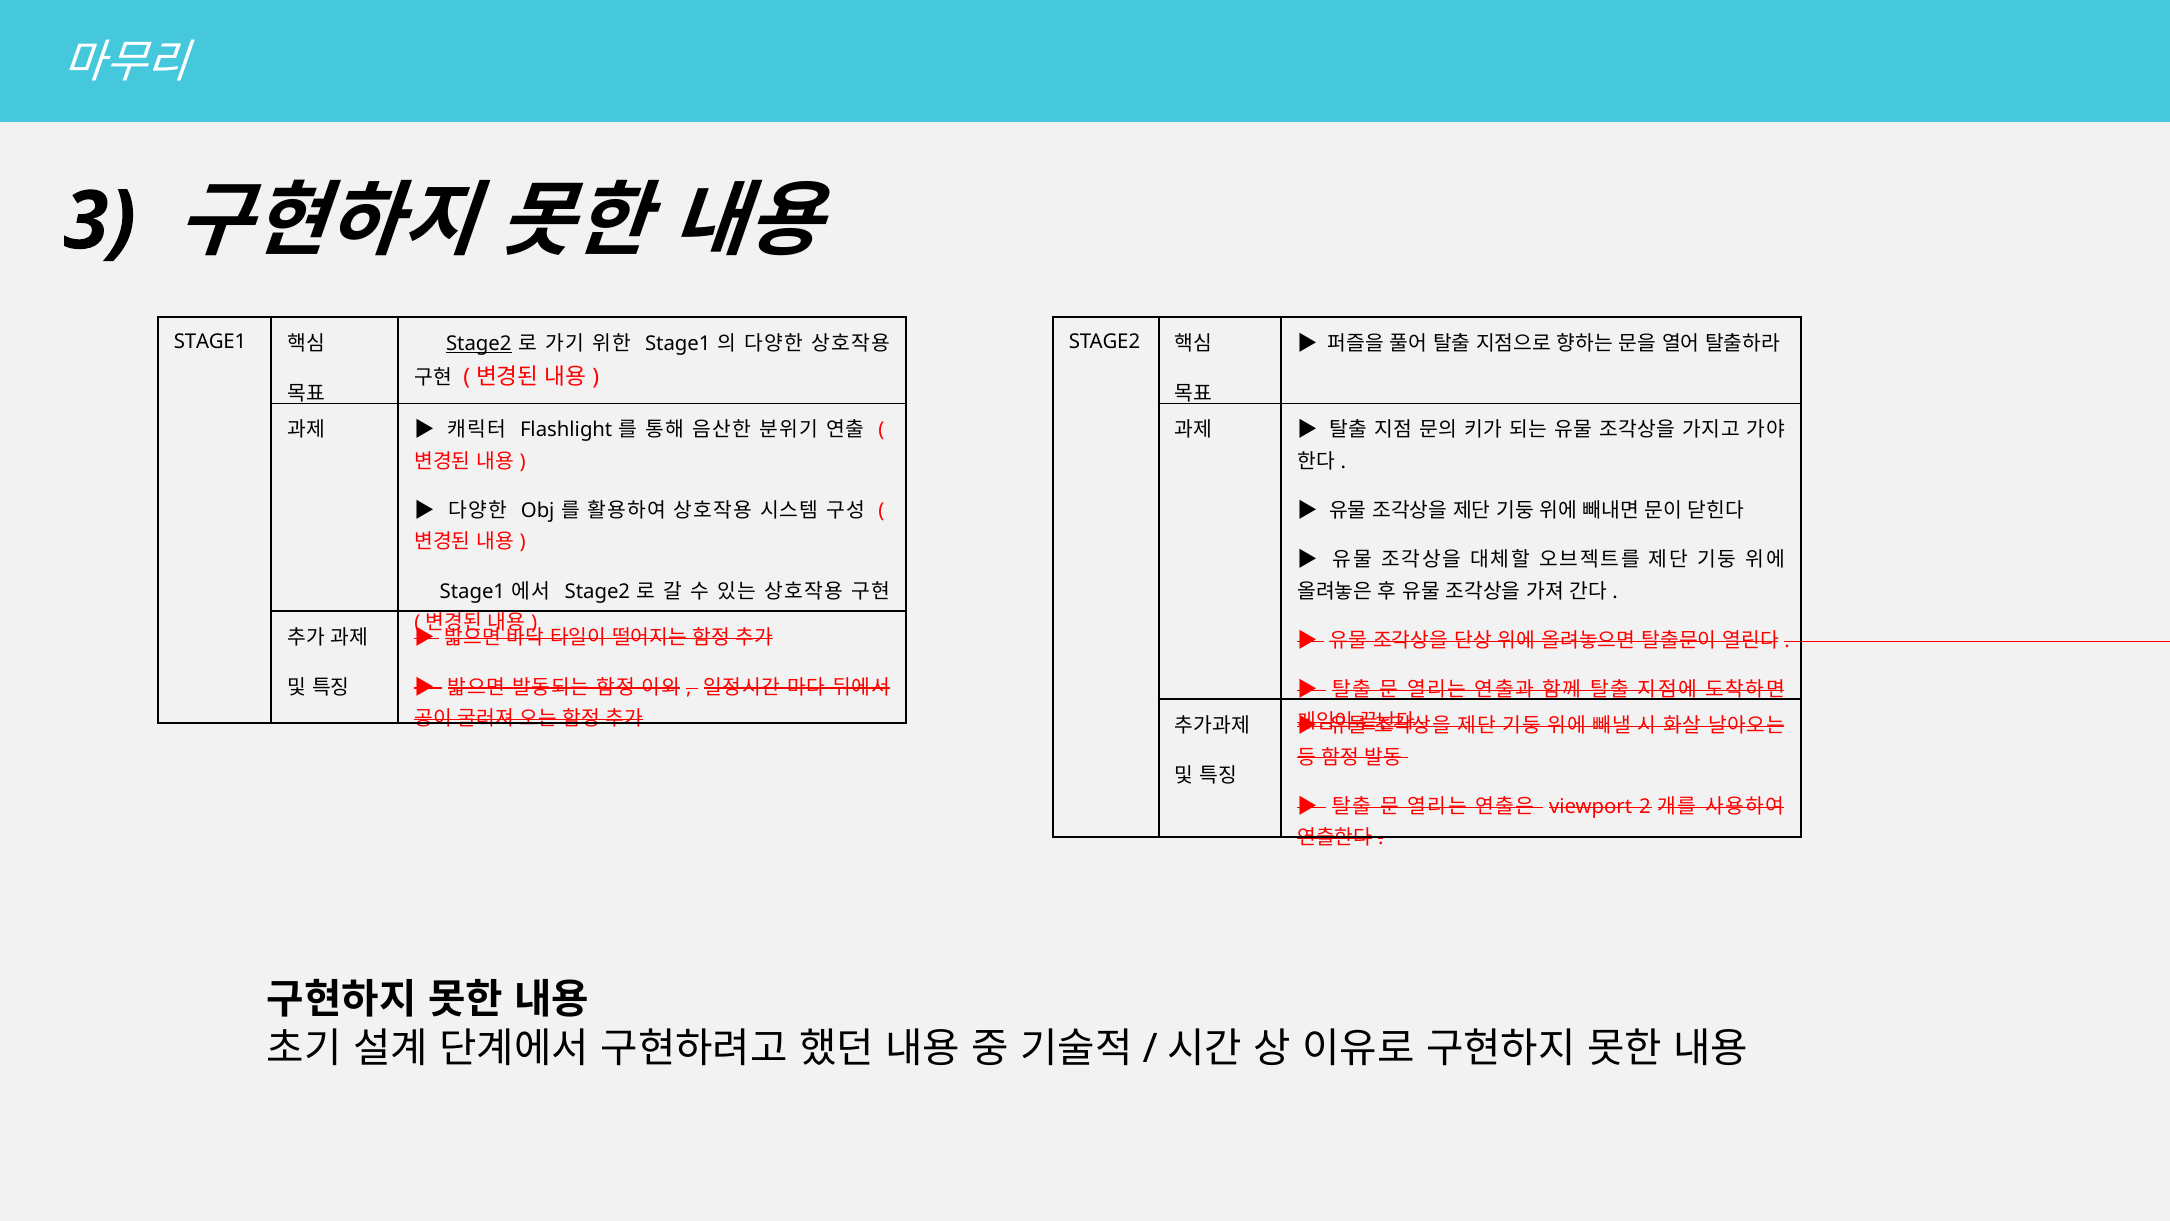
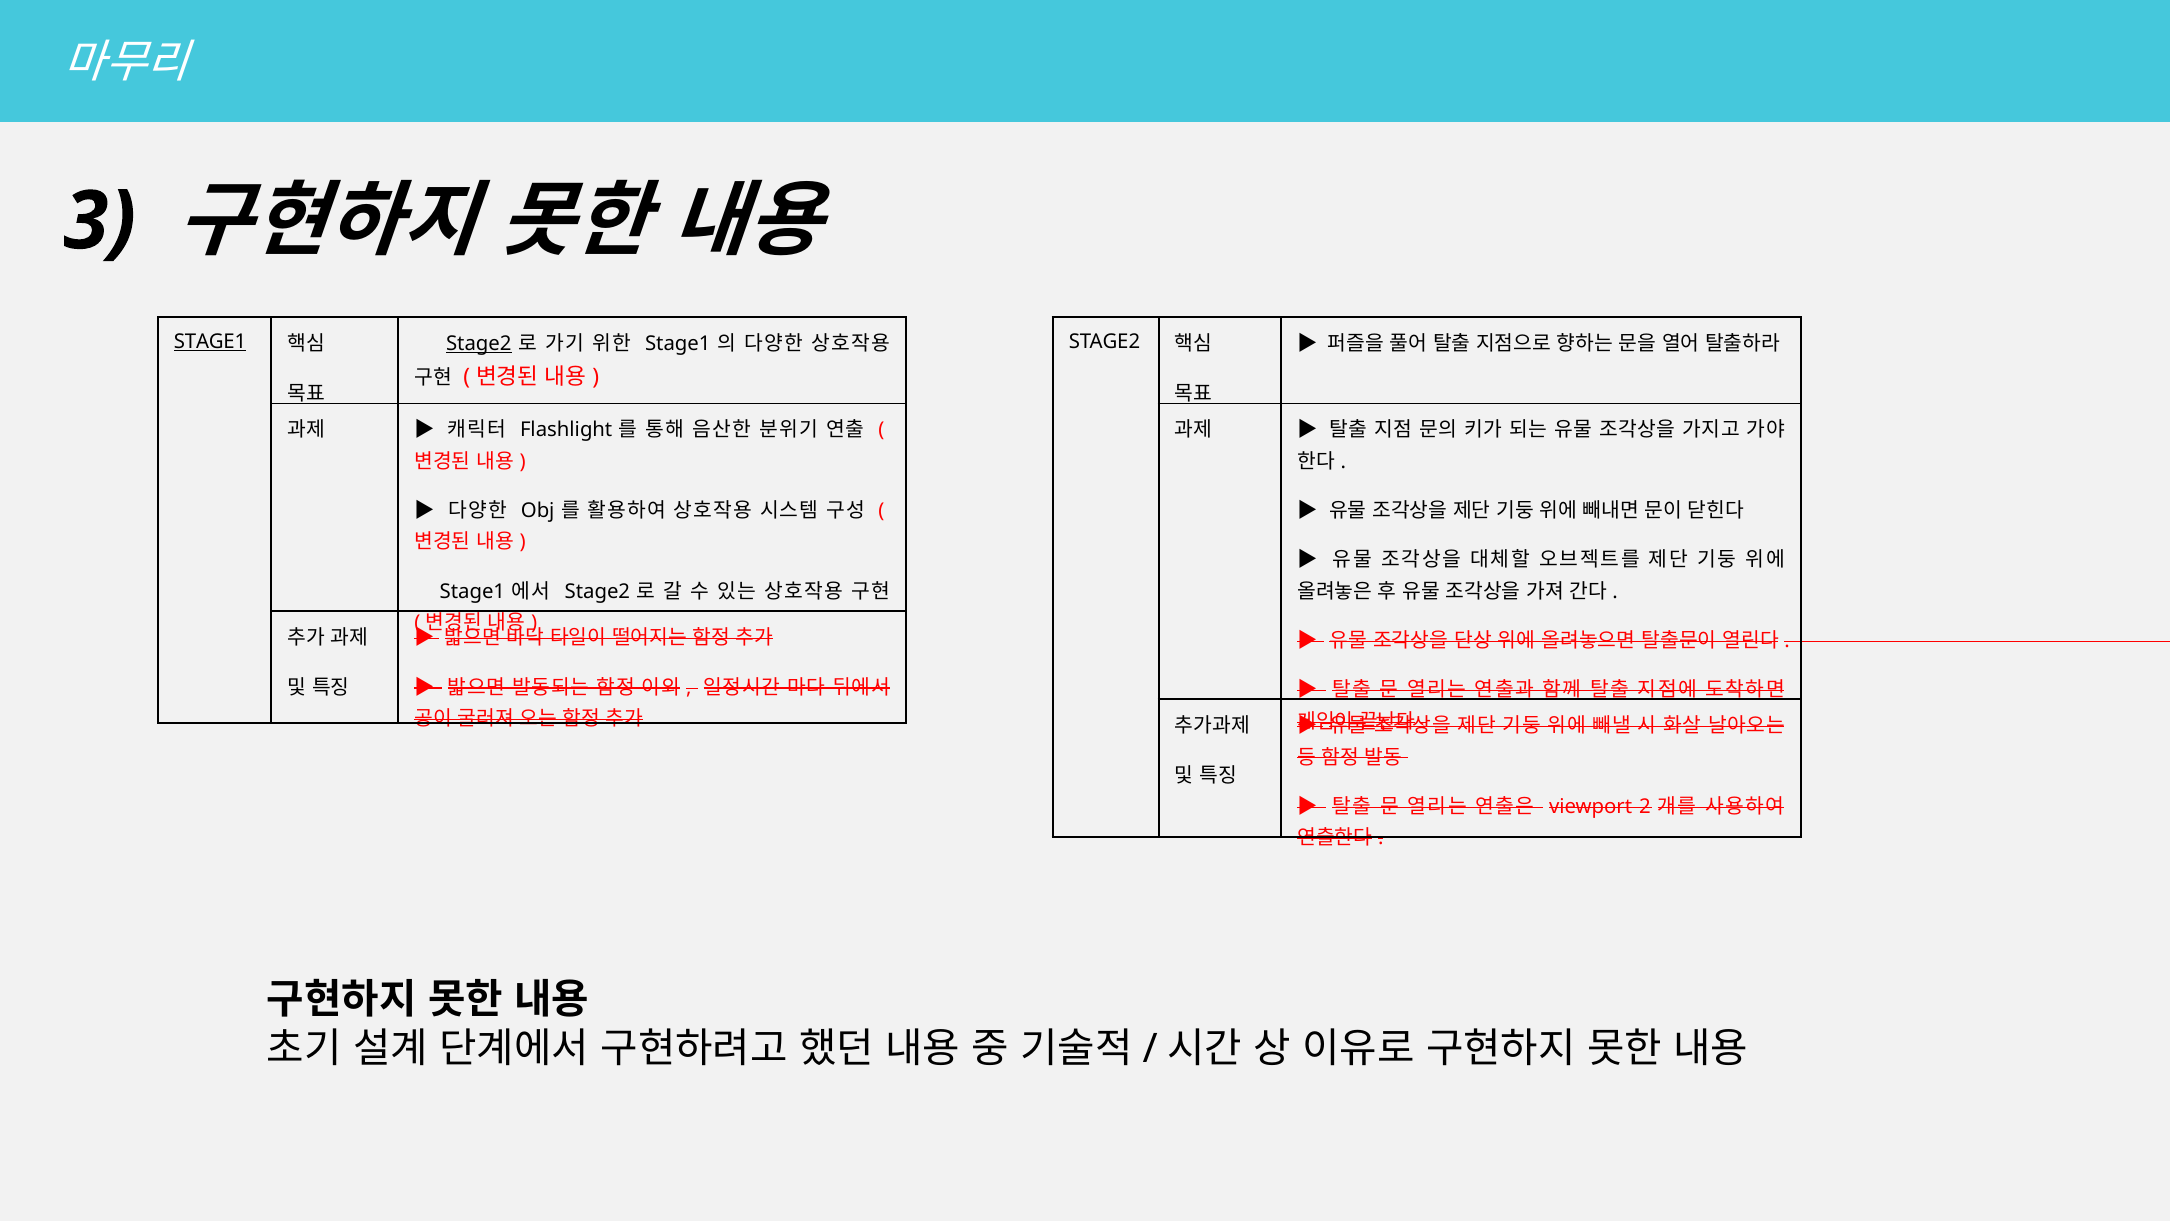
STAGE1 at (210, 342) underline: none -> present
